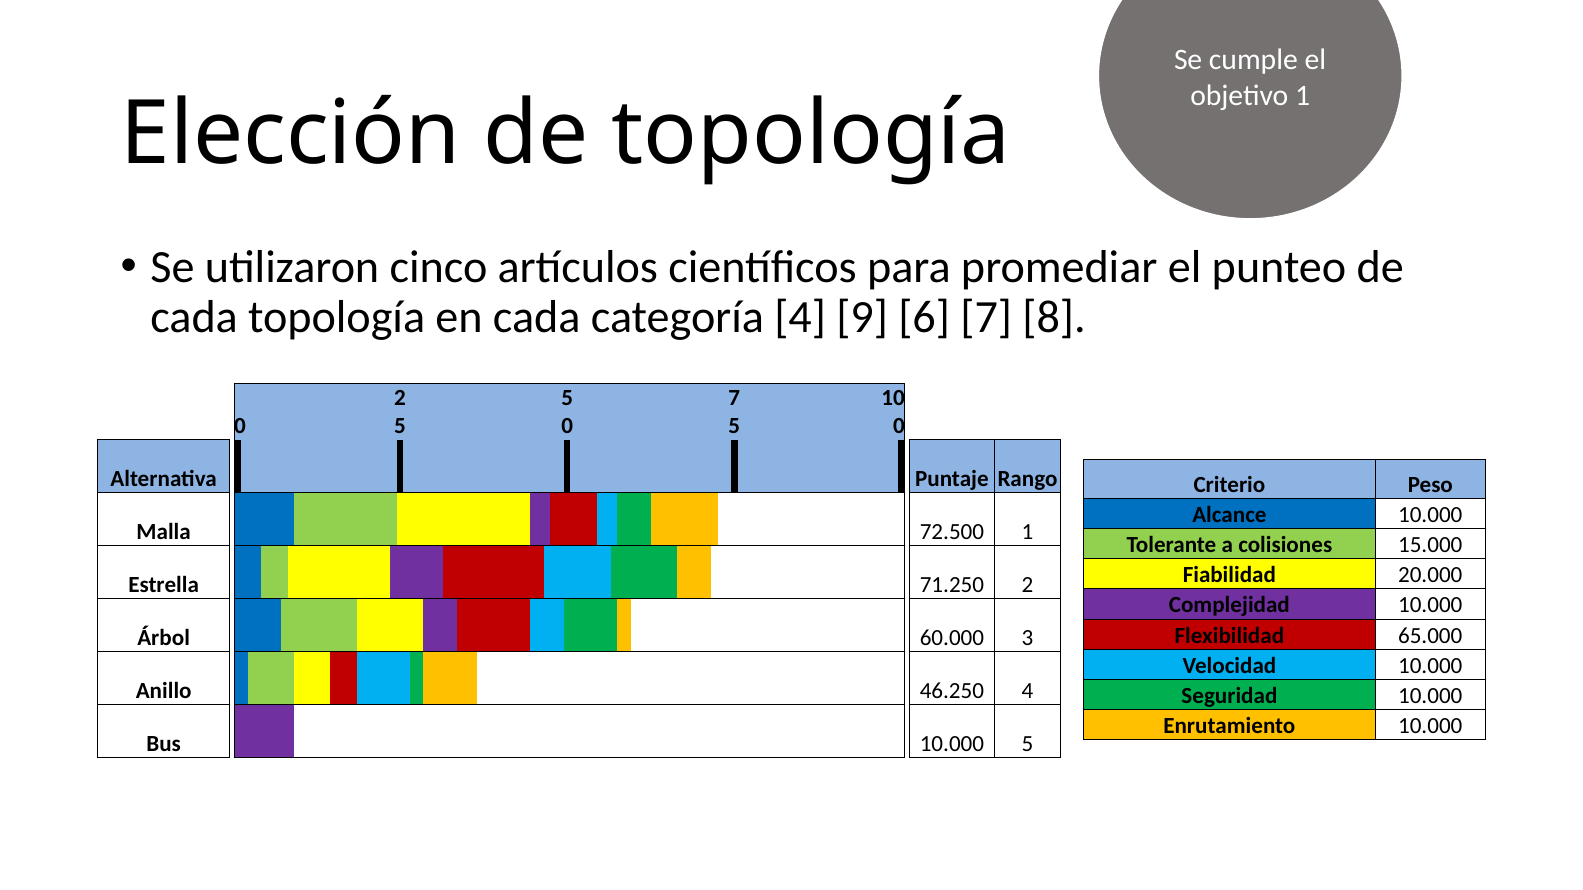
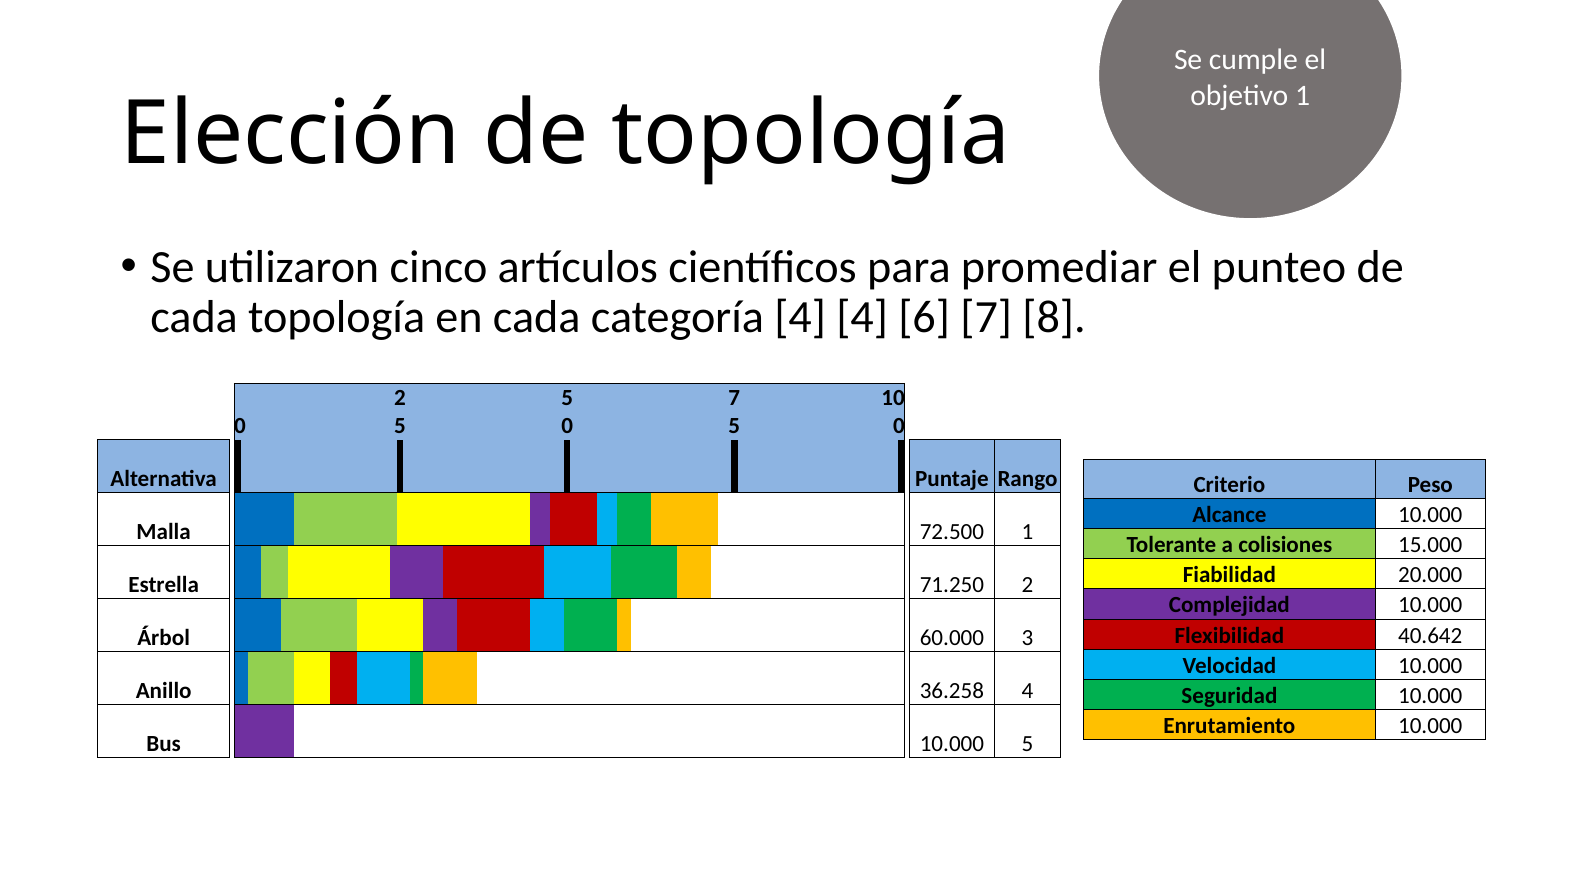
4 9: 9 -> 4
65.000: 65.000 -> 40.642
46.250: 46.250 -> 36.258
